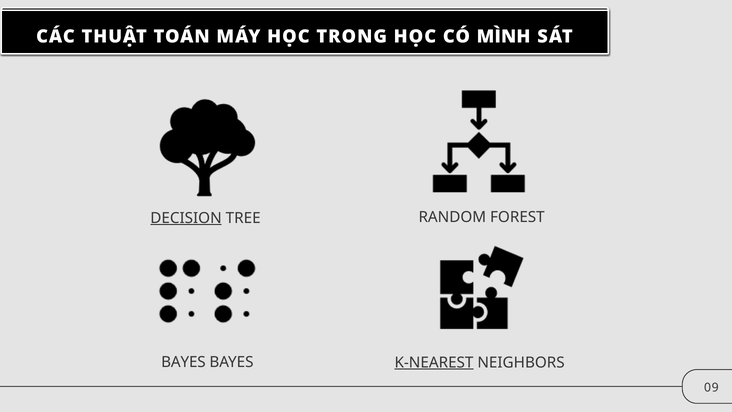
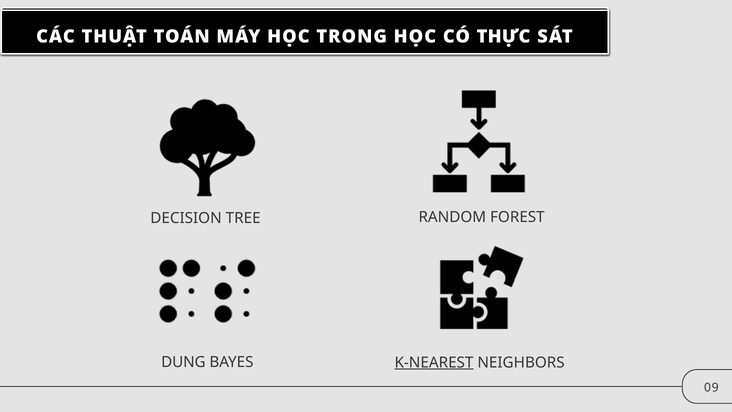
MÌNH: MÌNH -> THỰC
DECISION underline: present -> none
BAYES at (183, 362): BAYES -> DUNG
